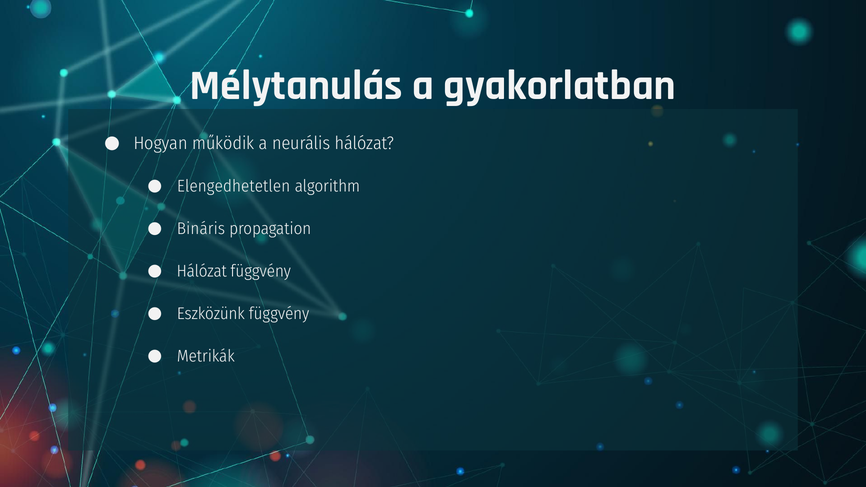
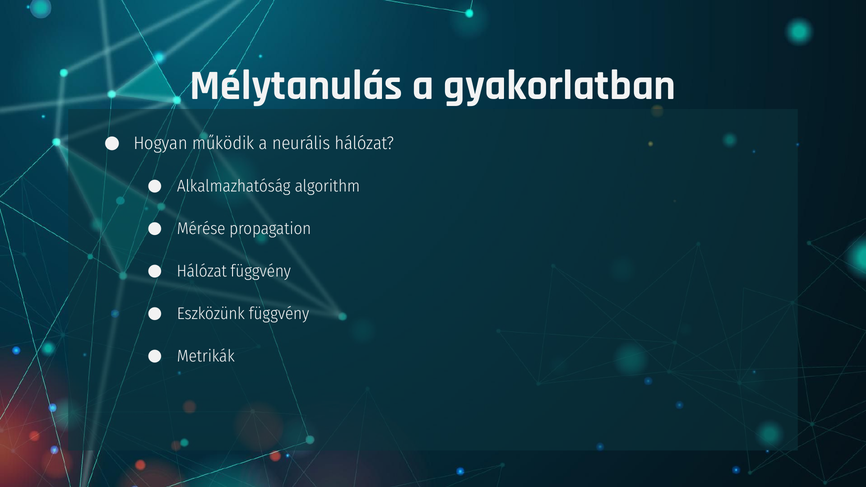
Elengedhetetlen: Elengedhetetlen -> Alkalmazhatóság
Bináris: Bináris -> Mérése
